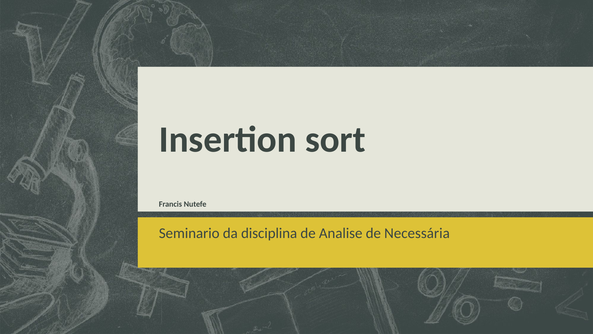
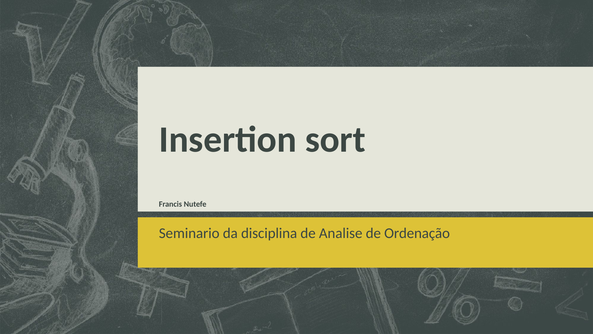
Necessária: Necessária -> Ordenação
